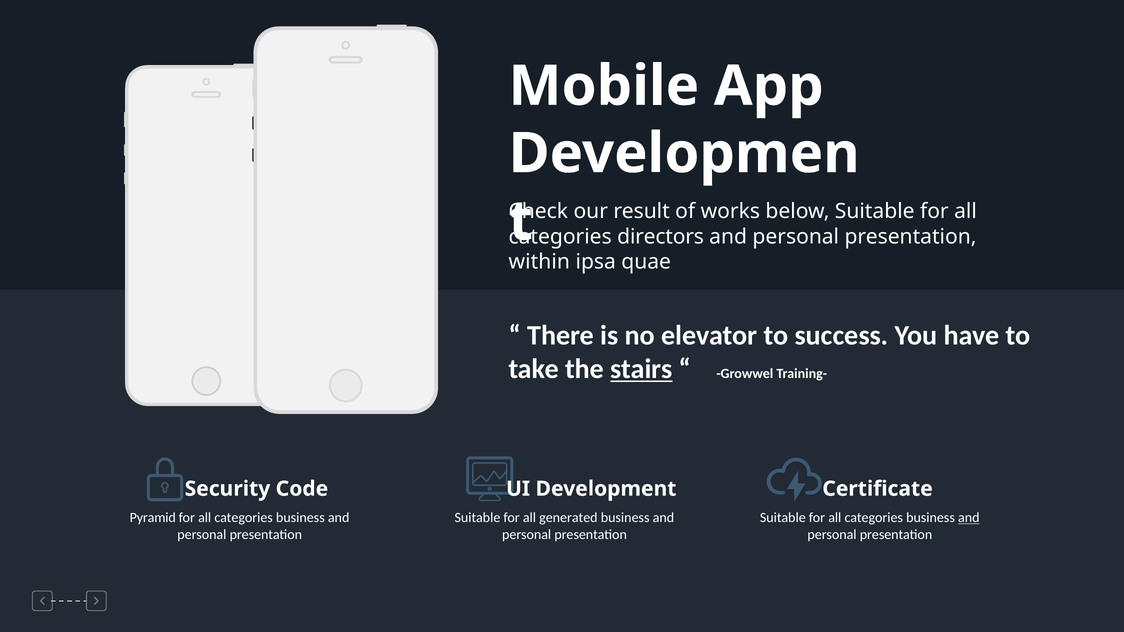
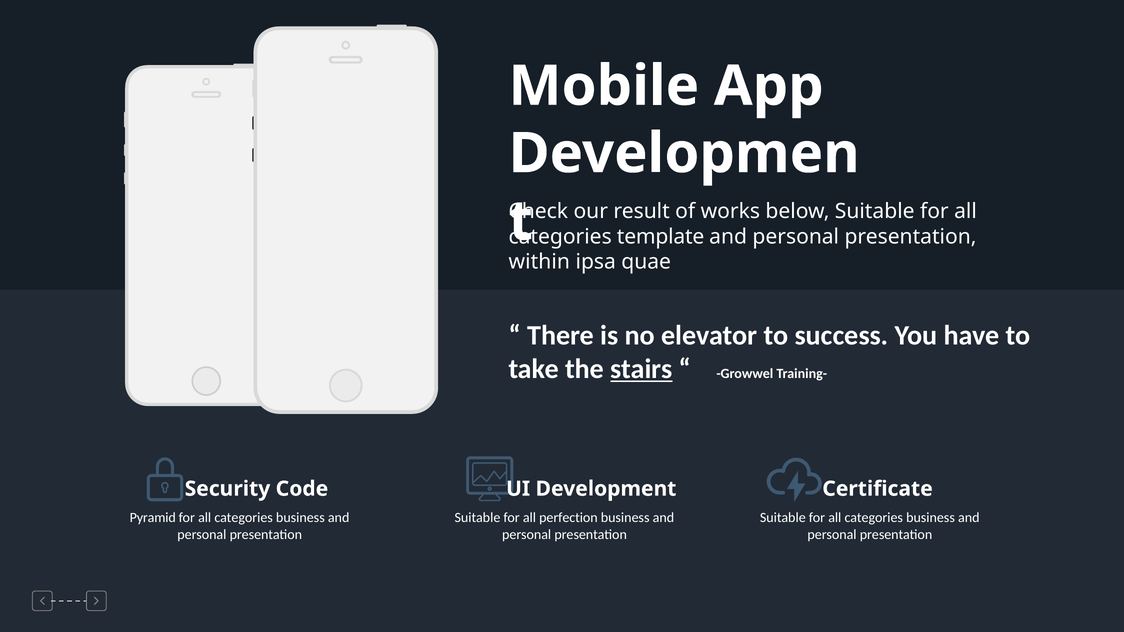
directors: directors -> template
generated: generated -> perfection
and at (969, 518) underline: present -> none
